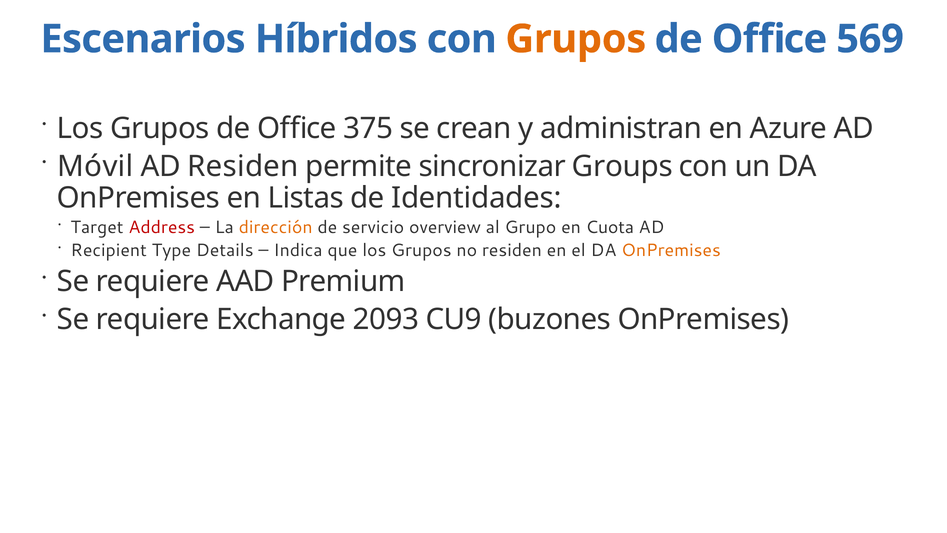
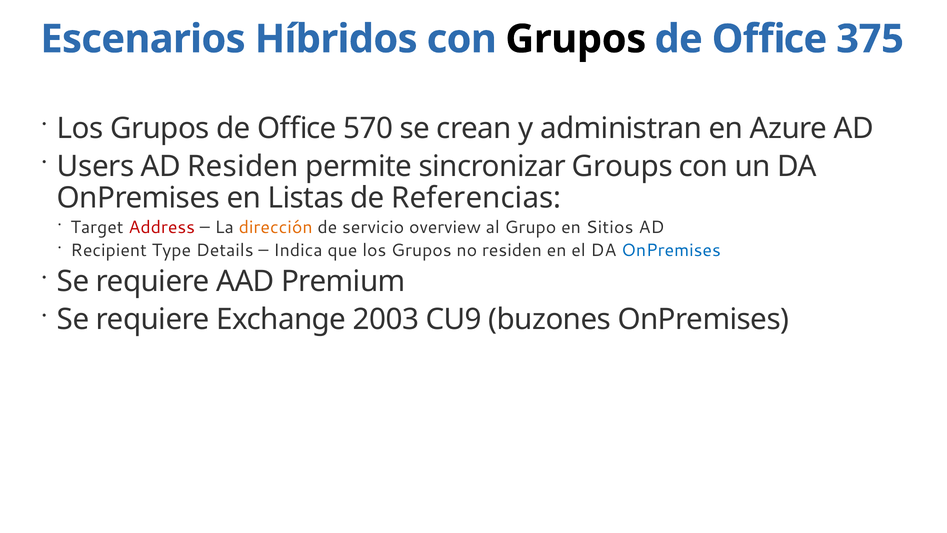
Grupos at (576, 39) colour: orange -> black
569: 569 -> 375
375: 375 -> 570
Móvil: Móvil -> Users
Identidades: Identidades -> Referencias
Cuota: Cuota -> Sitios
OnPremises at (671, 250) colour: orange -> blue
2093: 2093 -> 2003
